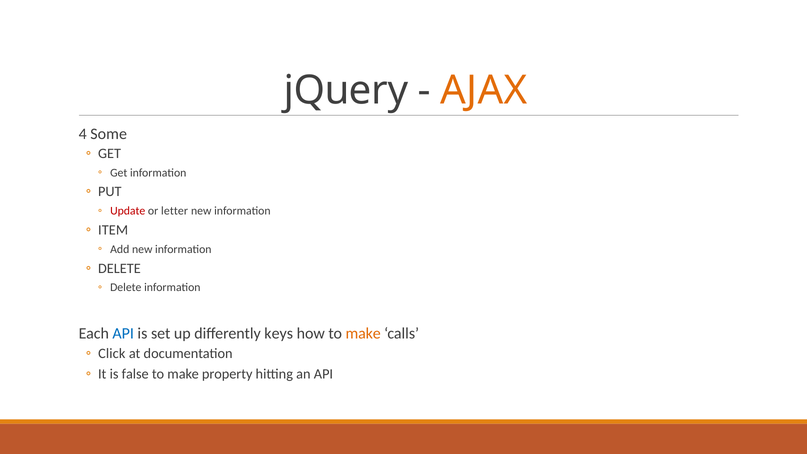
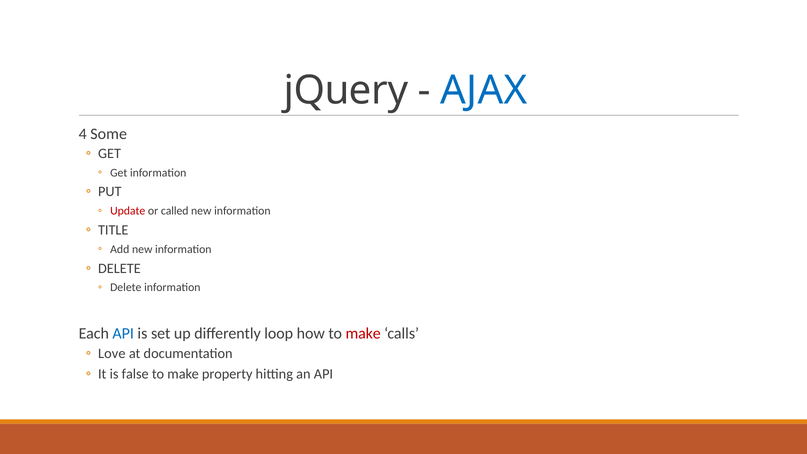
AJAX colour: orange -> blue
letter: letter -> called
ITEM: ITEM -> TITLE
keys: keys -> loop
make at (363, 334) colour: orange -> red
Click: Click -> Love
